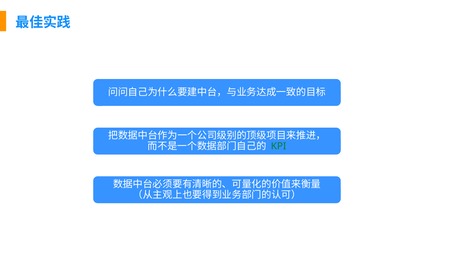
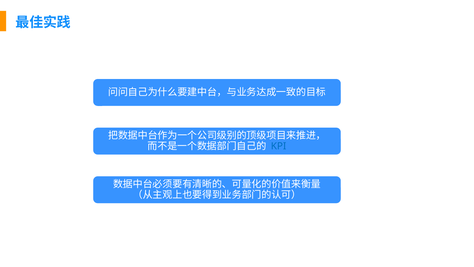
KPI colour: green -> blue
